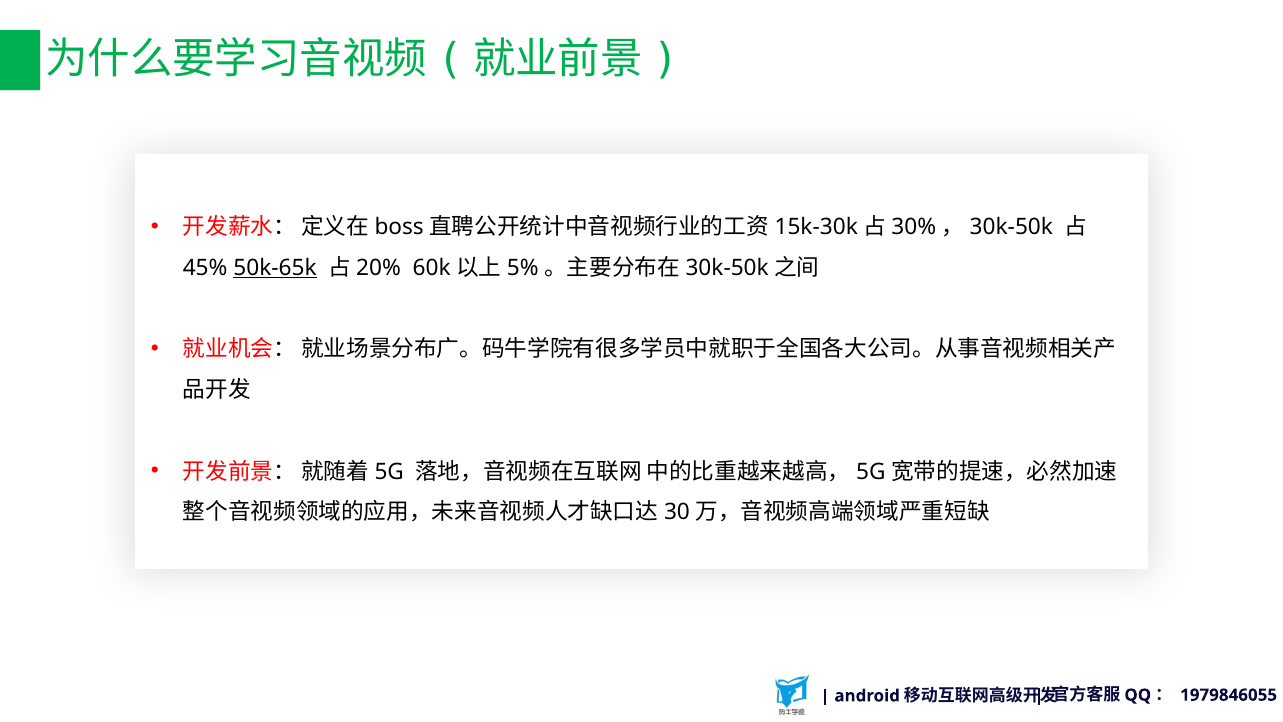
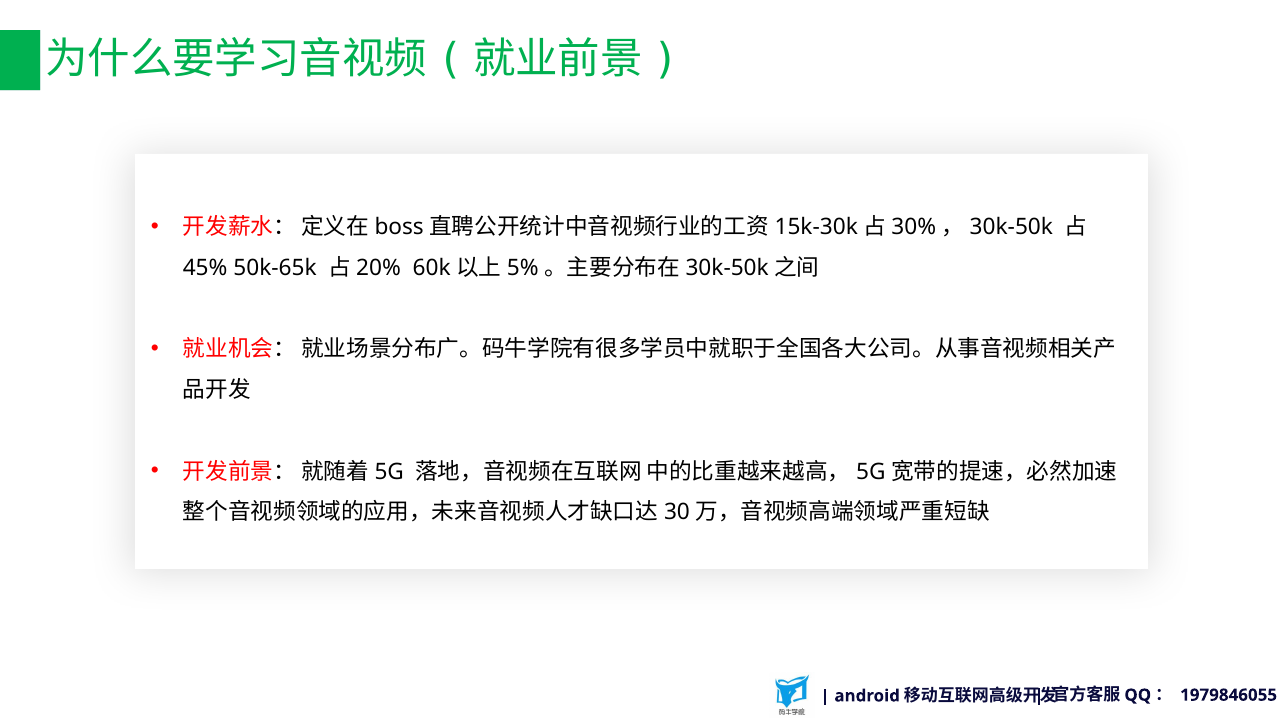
50k-65k underline: present -> none
